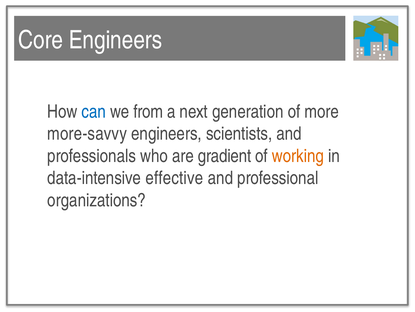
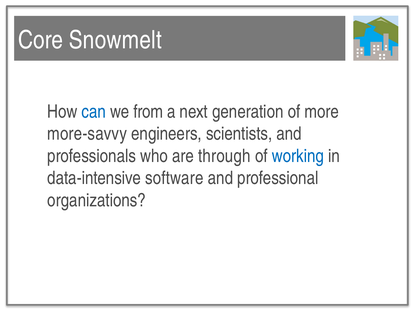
Core Engineers: Engineers -> Snowmelt
gradient: gradient -> through
working colour: orange -> blue
effective: effective -> software
